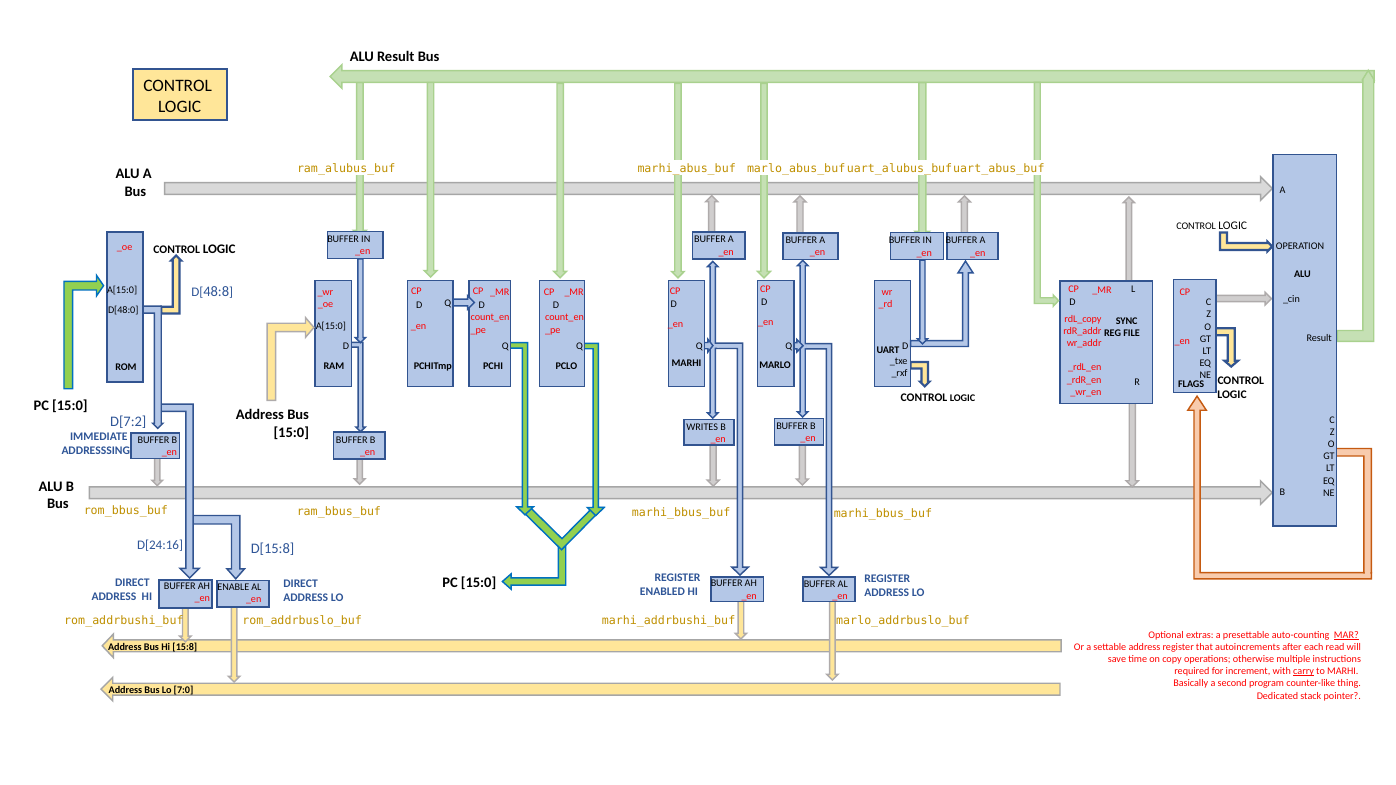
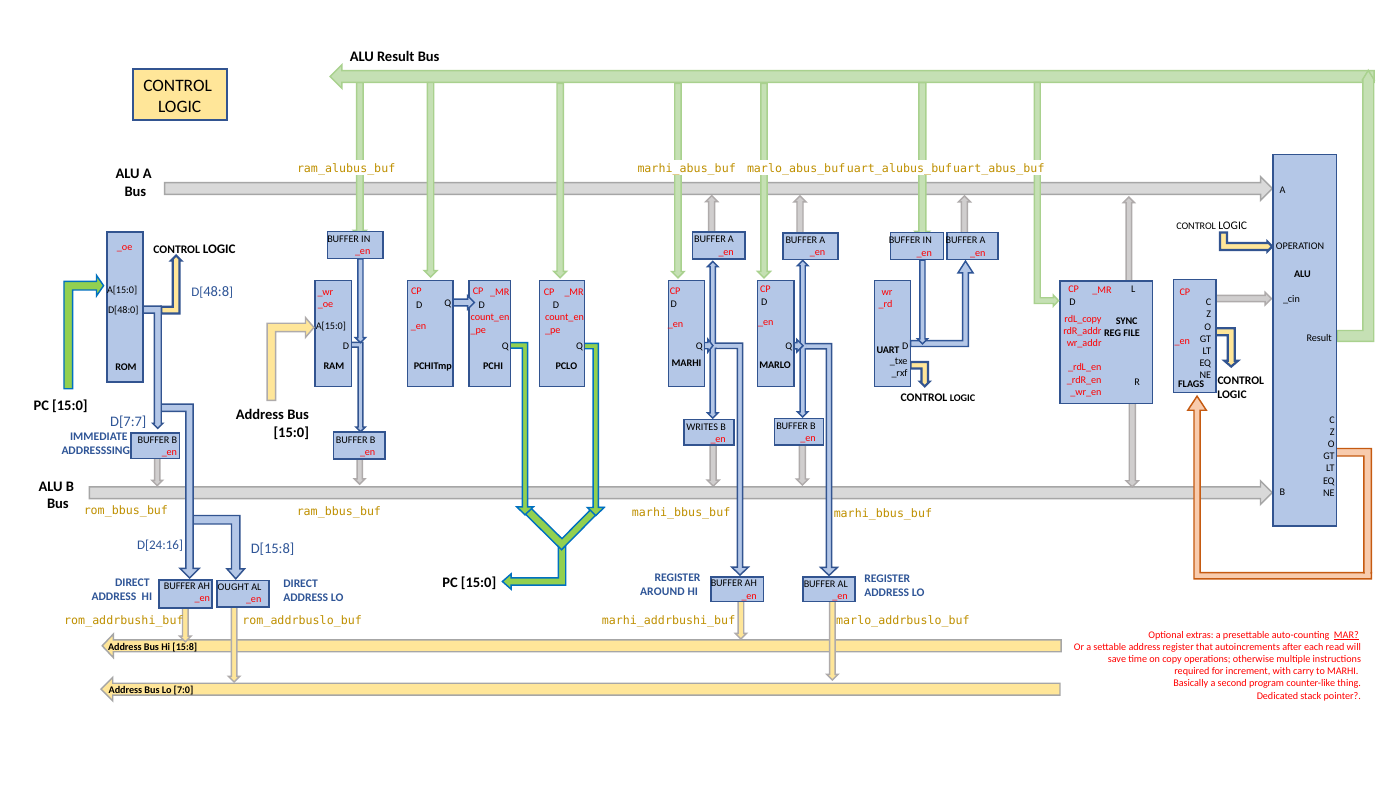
D[7:2: D[7:2 -> D[7:7
ENABLE: ENABLE -> OUGHT
ENABLED: ENABLED -> AROUND
carry underline: present -> none
